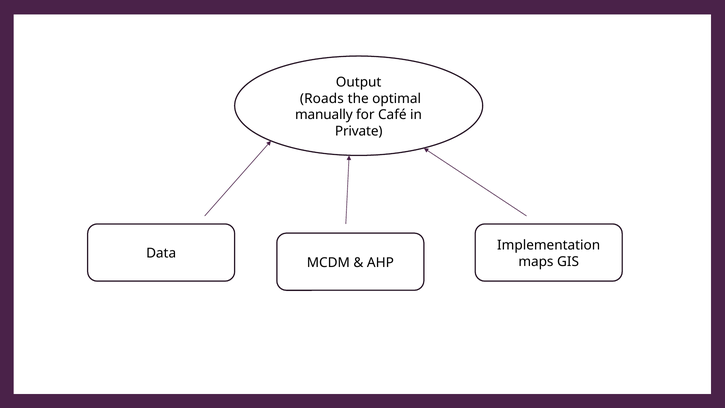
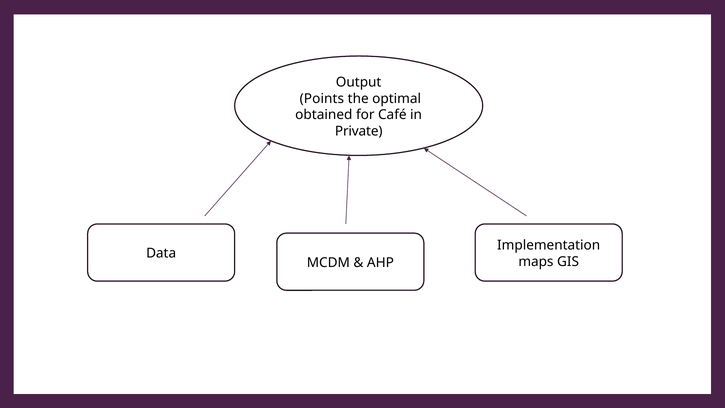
Roads: Roads -> Points
manually: manually -> obtained
